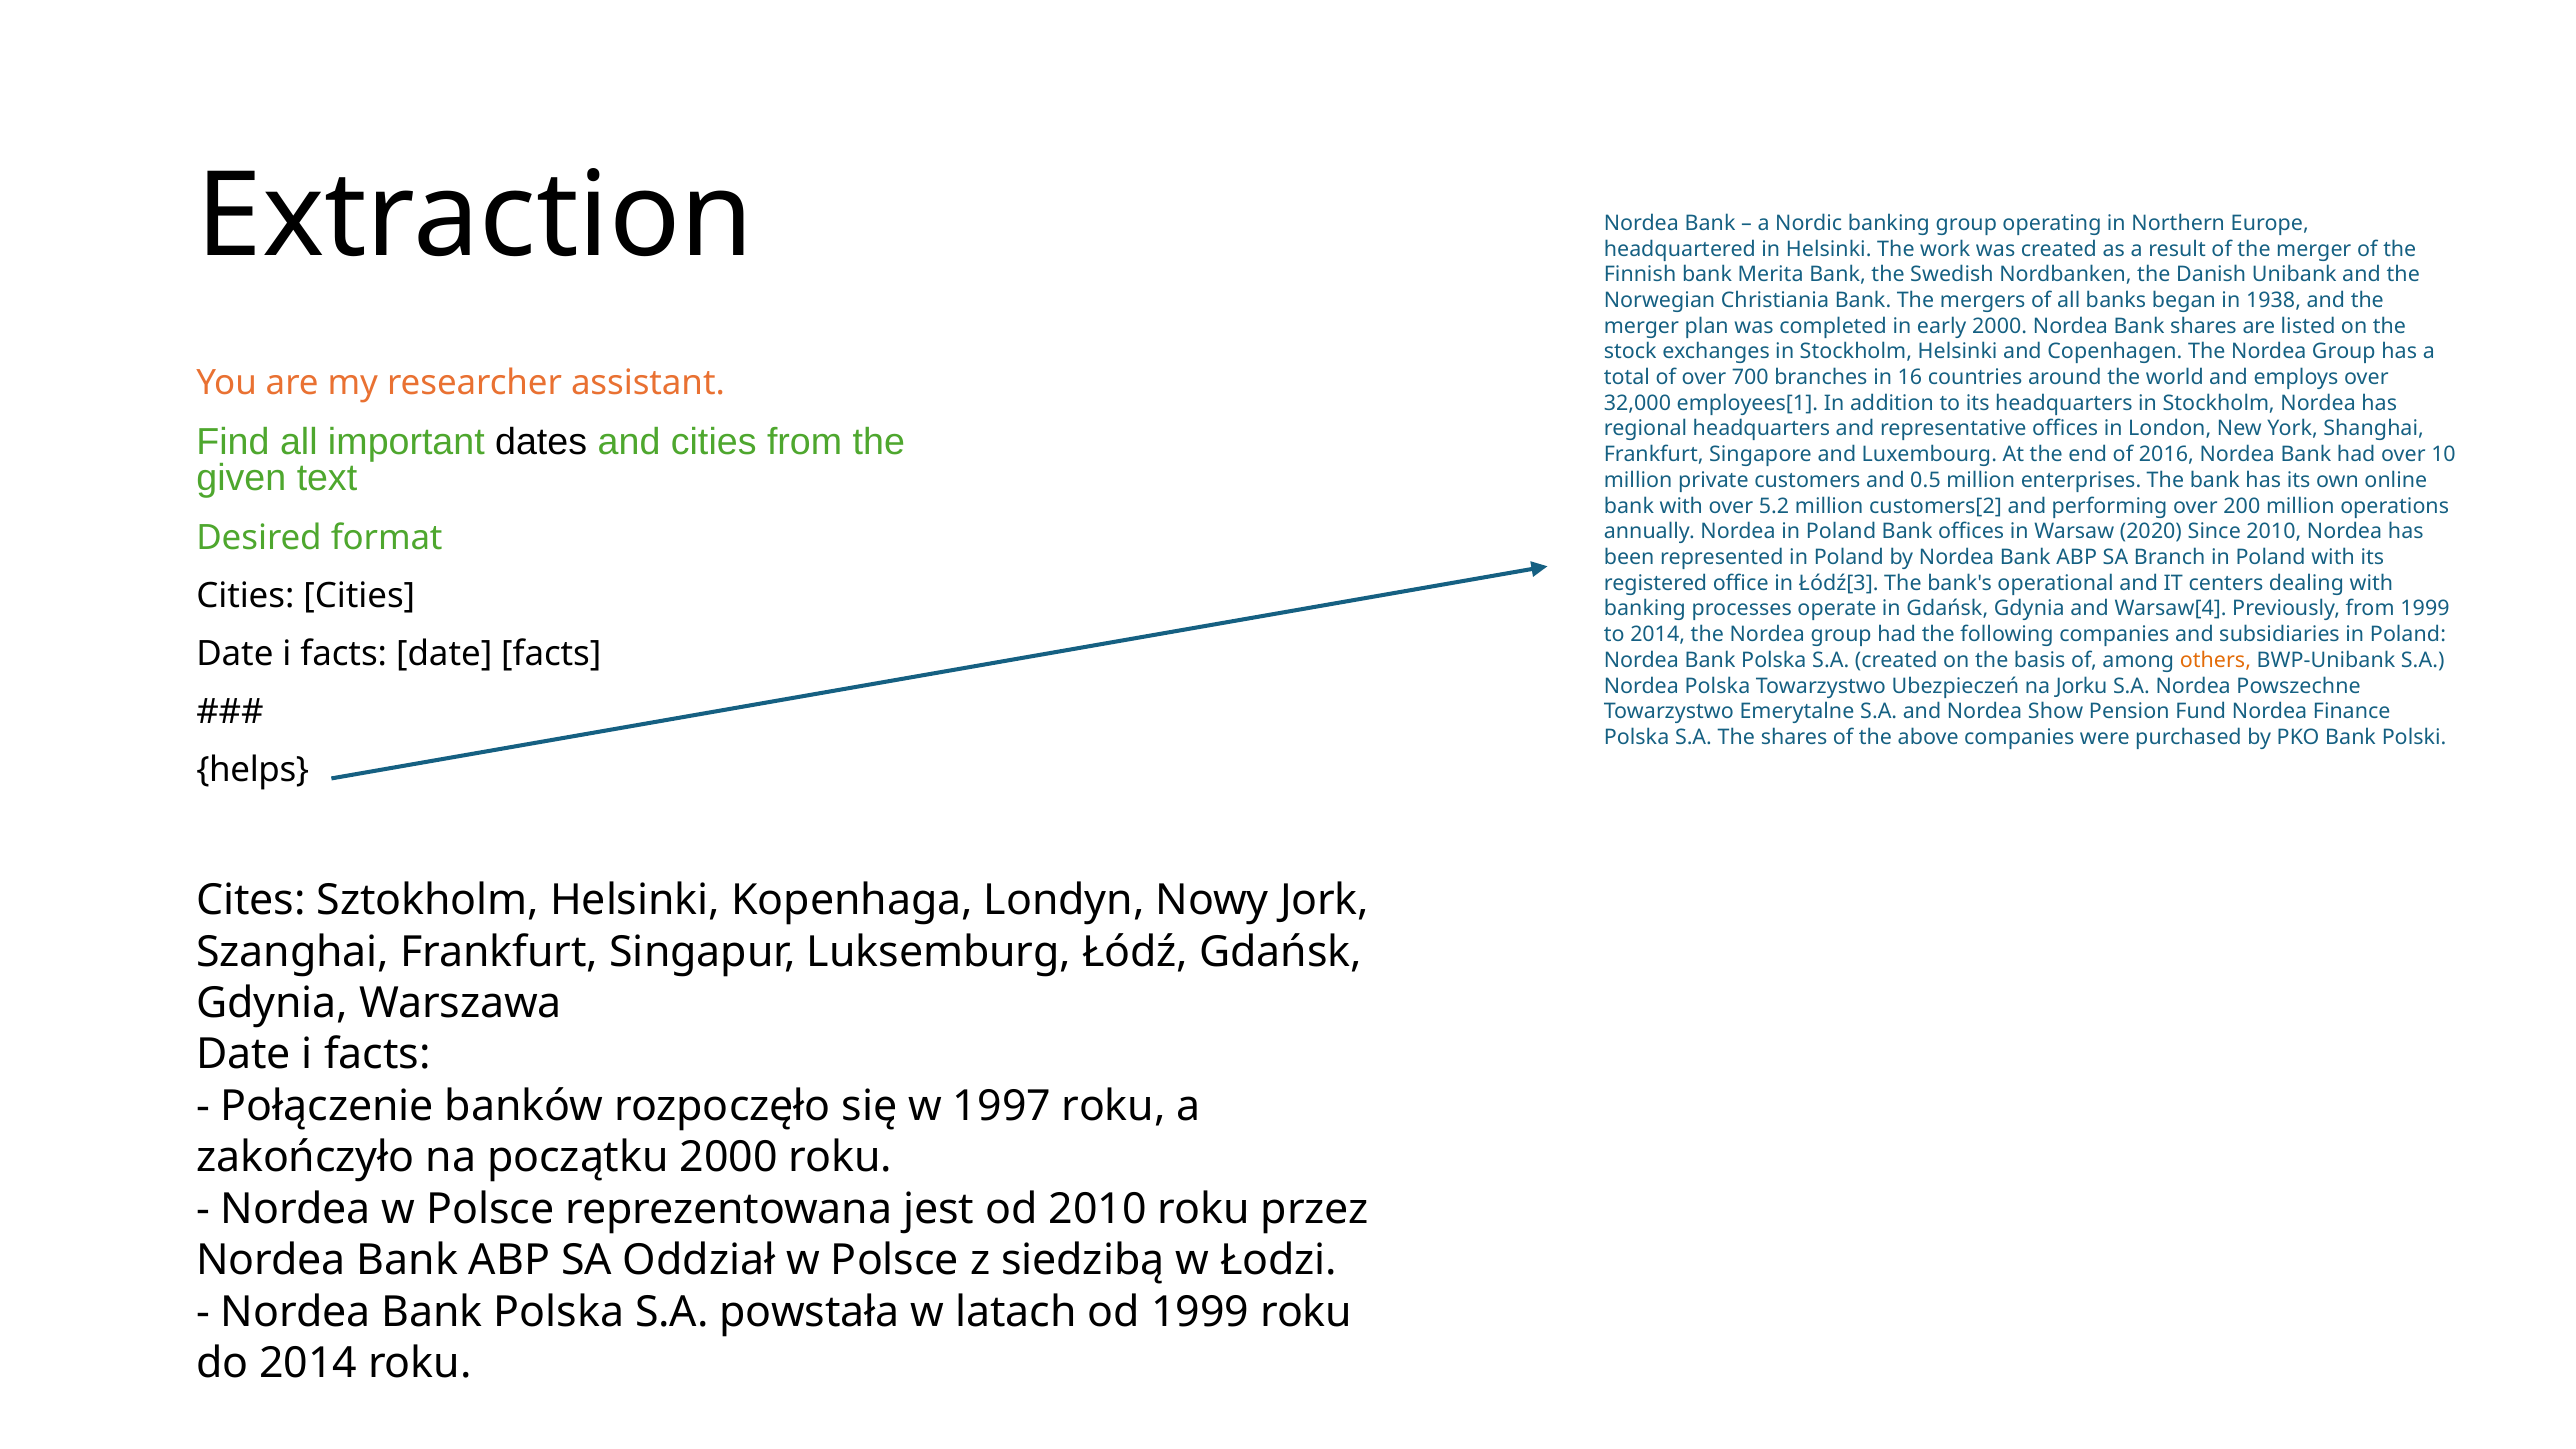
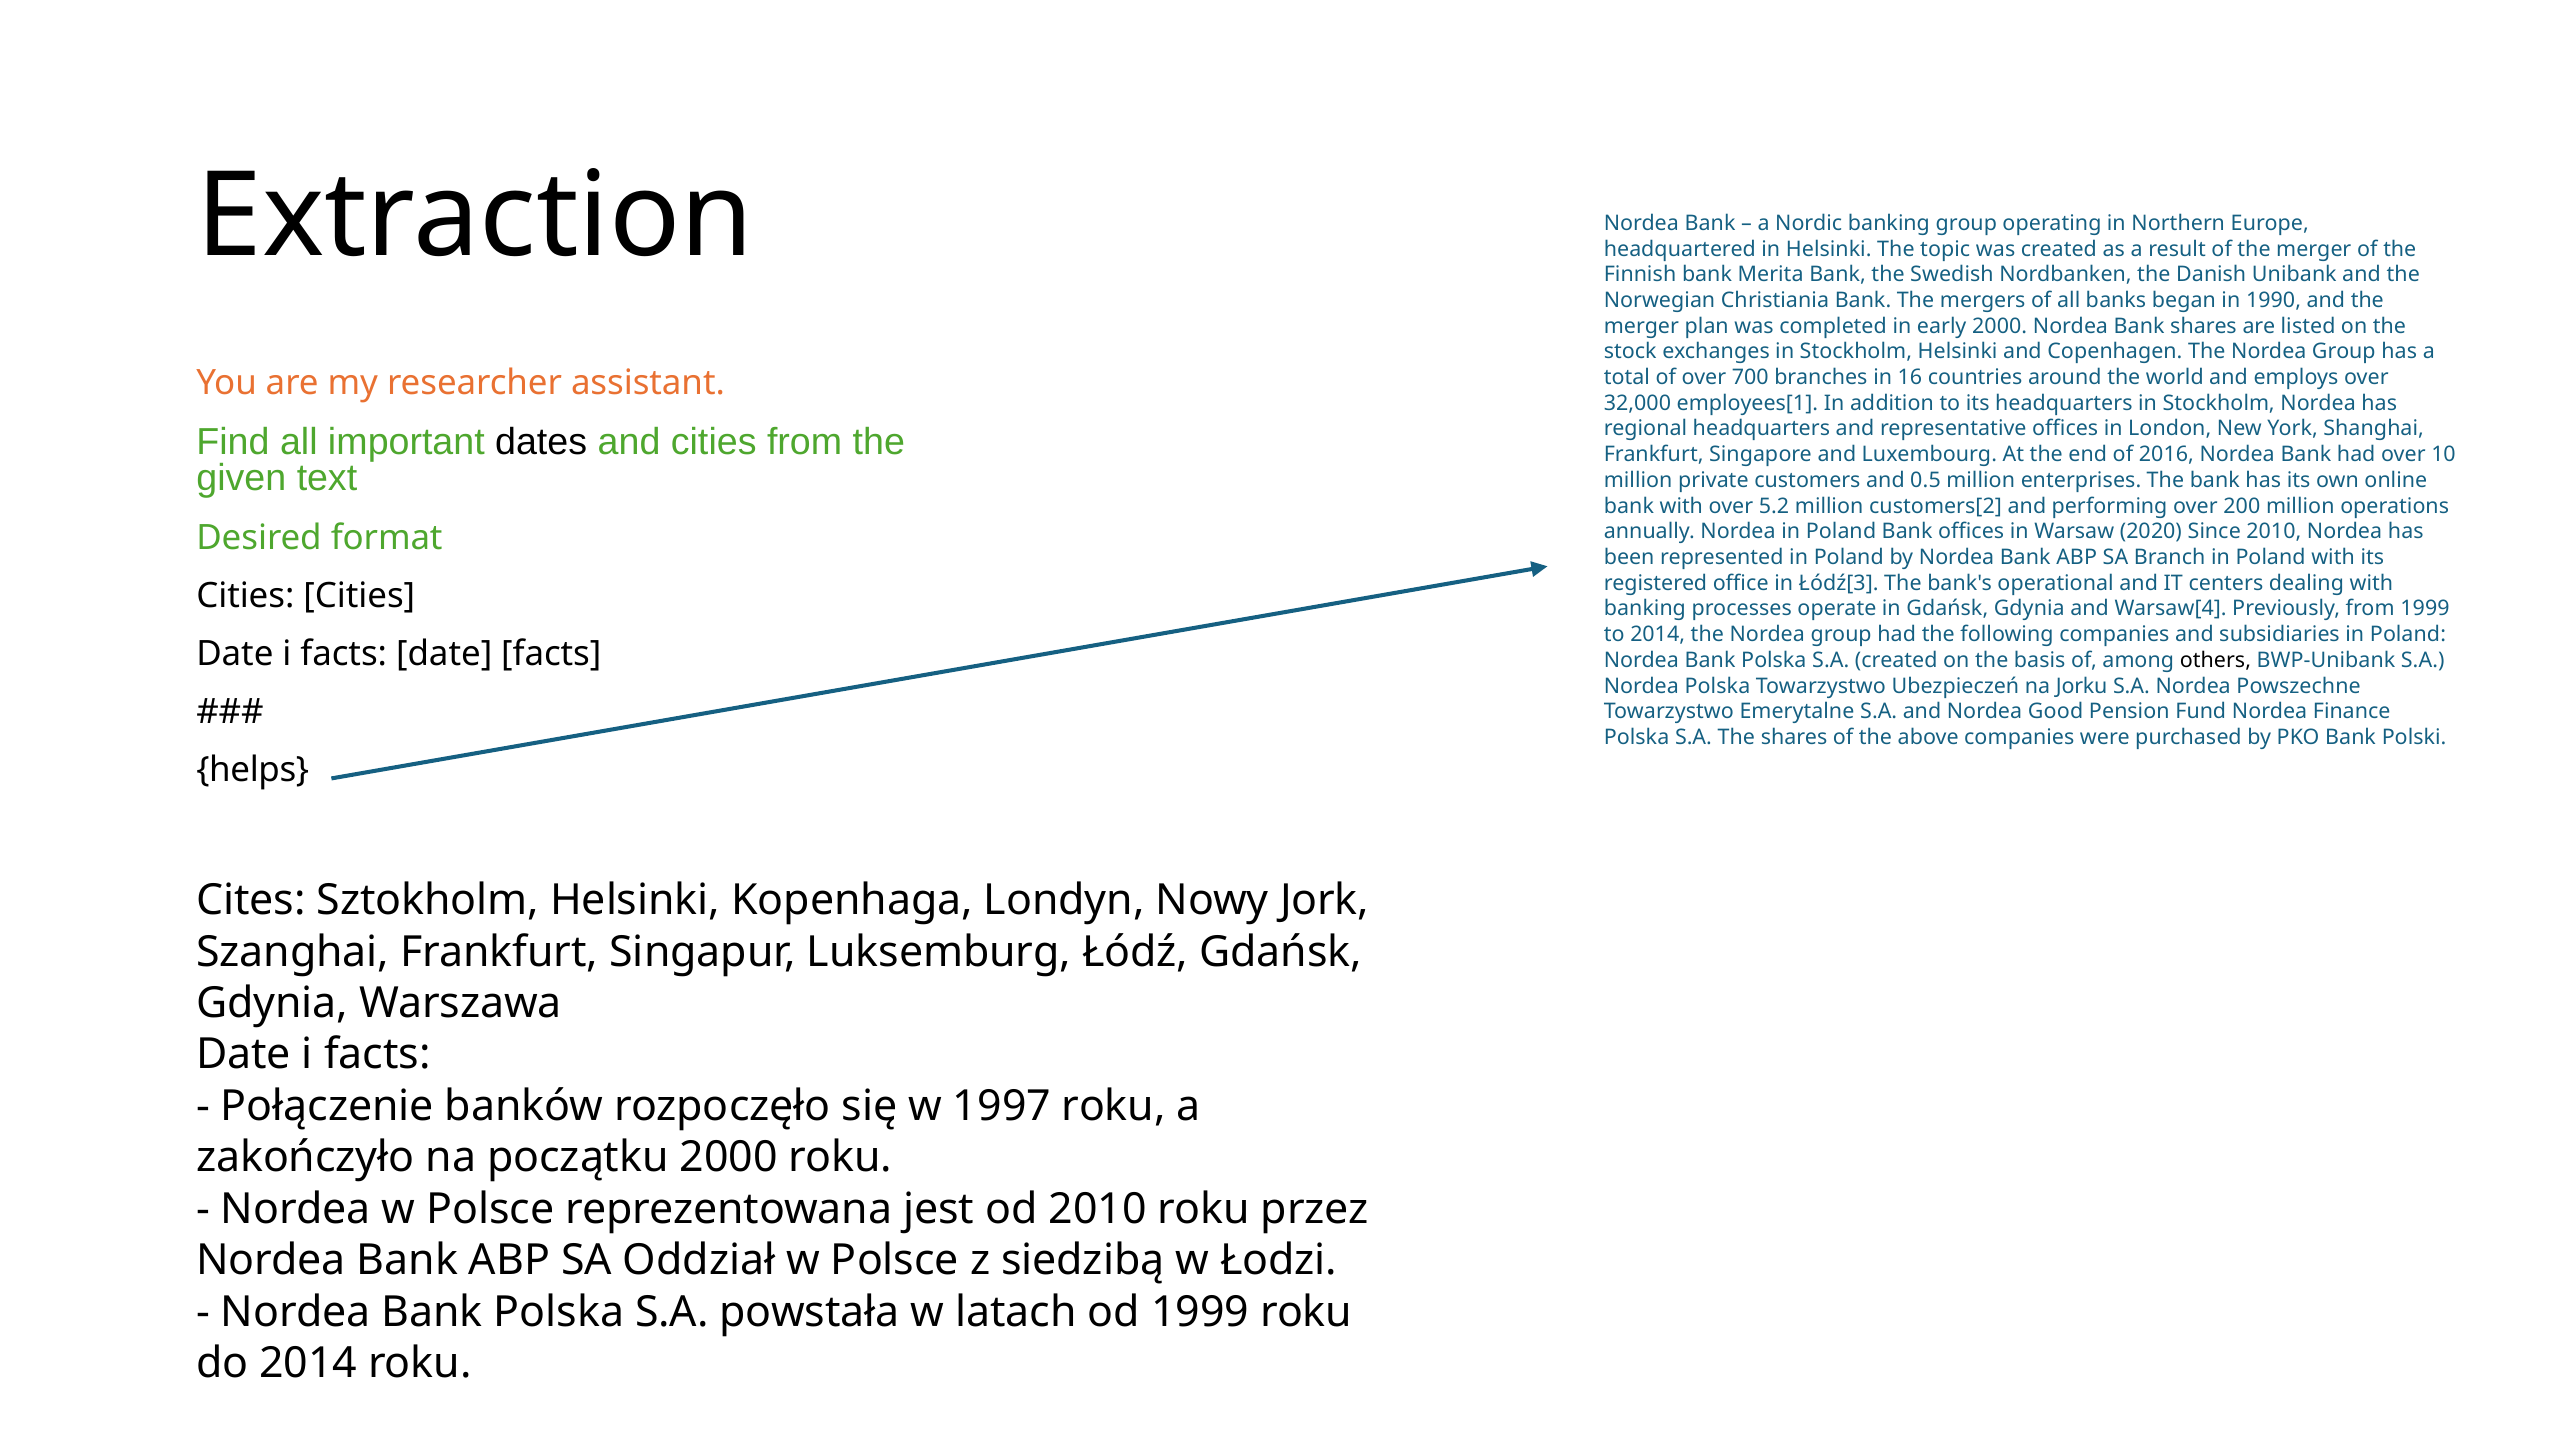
work: work -> topic
1938: 1938 -> 1990
others colour: orange -> black
Show: Show -> Good
